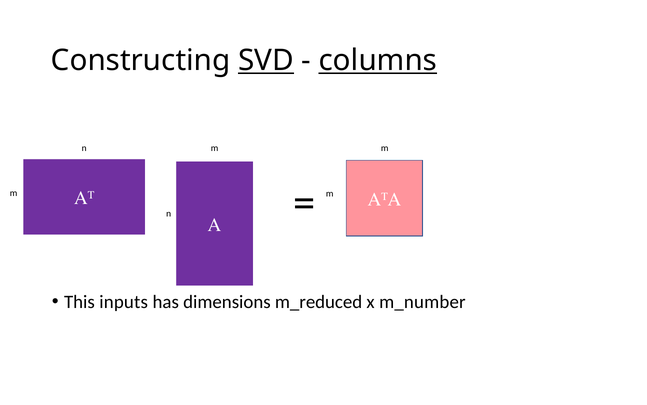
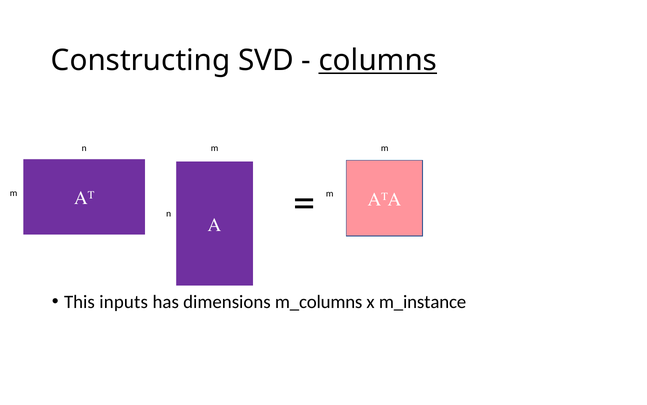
SVD underline: present -> none
m_reduced: m_reduced -> m_columns
m_number: m_number -> m_instance
